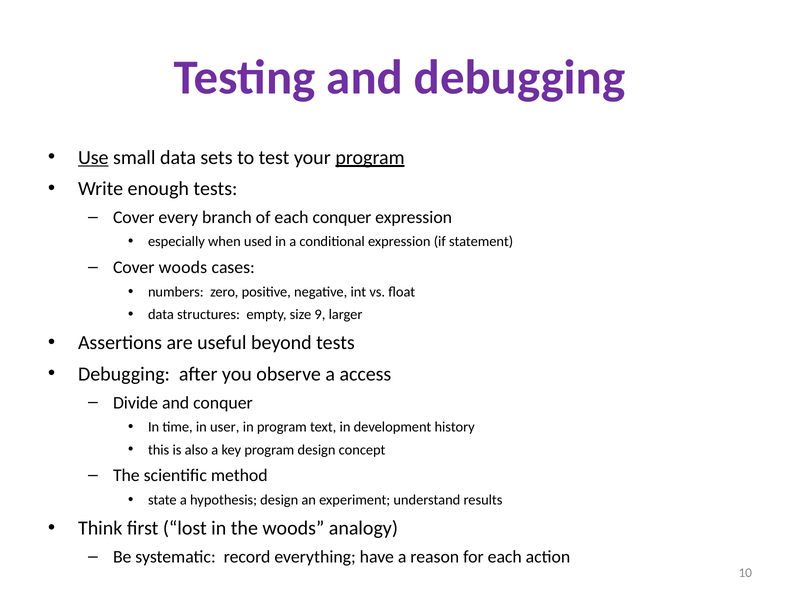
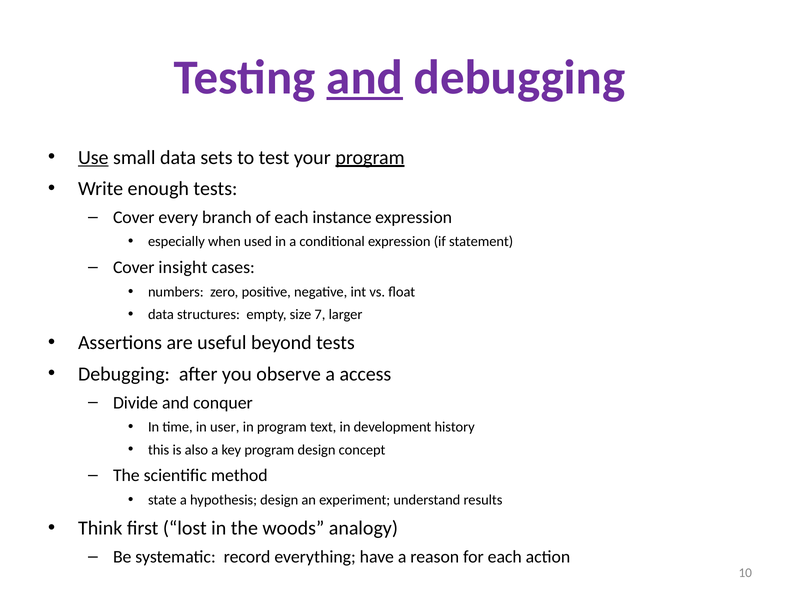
and at (365, 77) underline: none -> present
each conquer: conquer -> instance
Cover woods: woods -> insight
9: 9 -> 7
